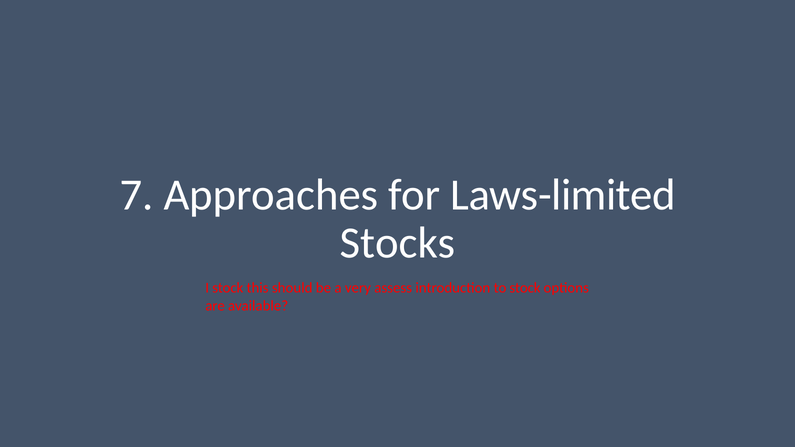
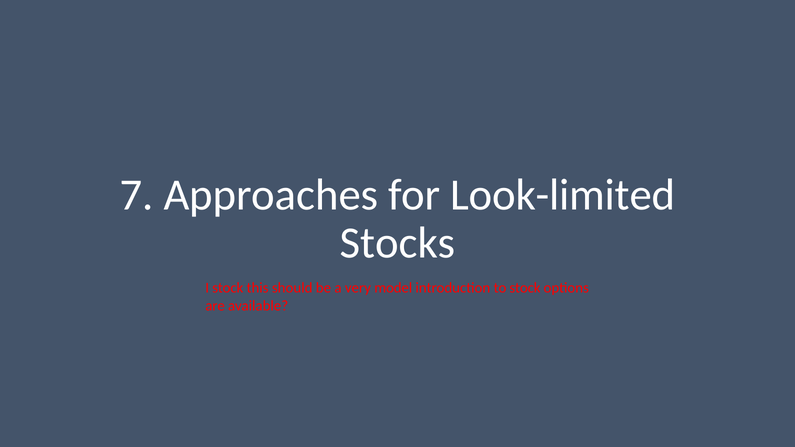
Laws-limited: Laws-limited -> Look-limited
assess: assess -> model
